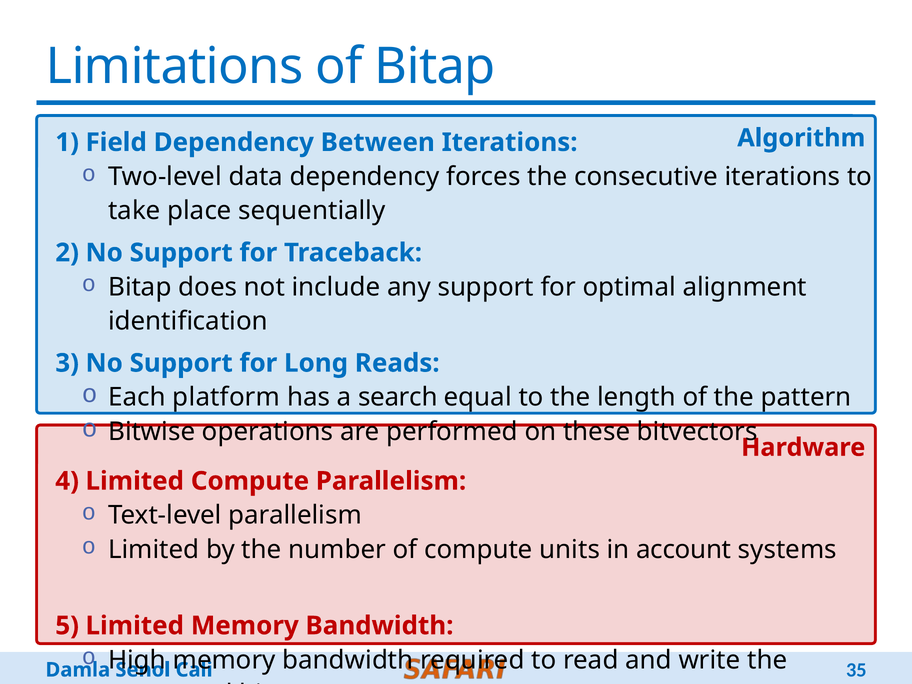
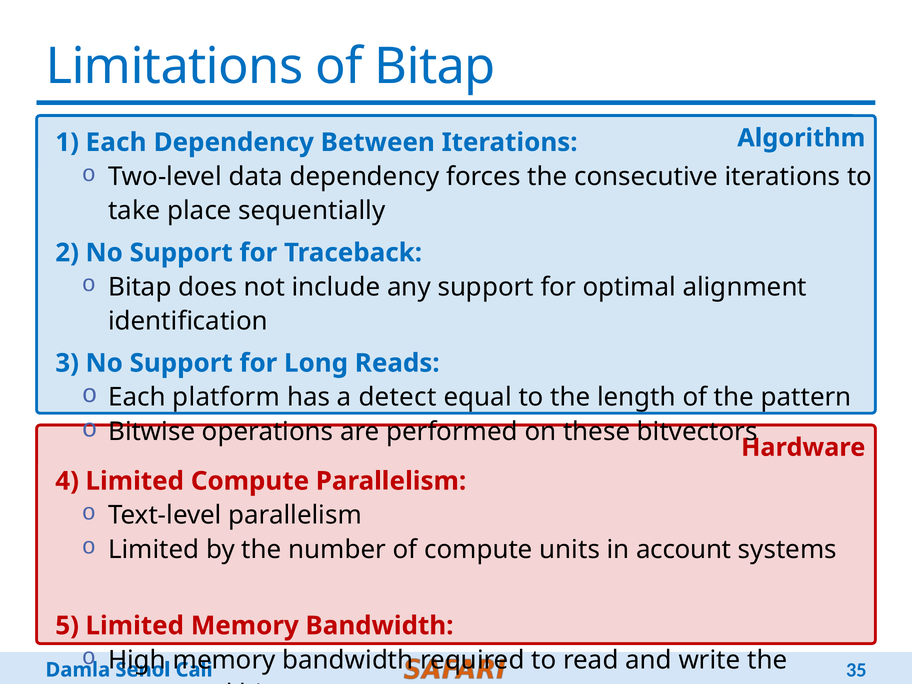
Field at (116, 142): Field -> Each
search: search -> detect
